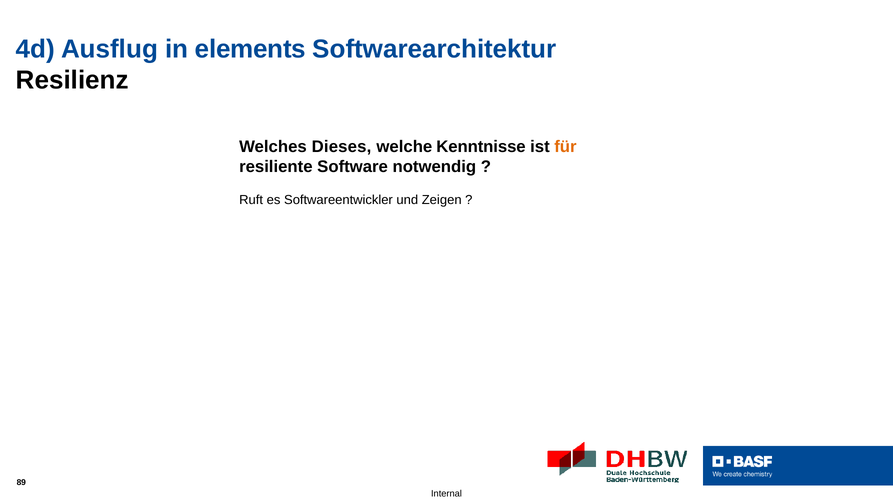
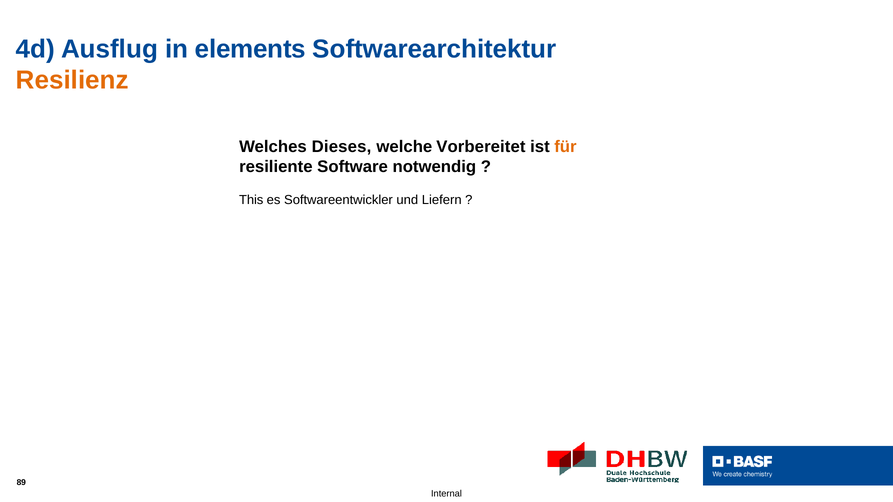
Resilienz colour: black -> orange
Kenntnisse: Kenntnisse -> Vorbereitet
Ruft: Ruft -> This
Zeigen: Zeigen -> Liefern
